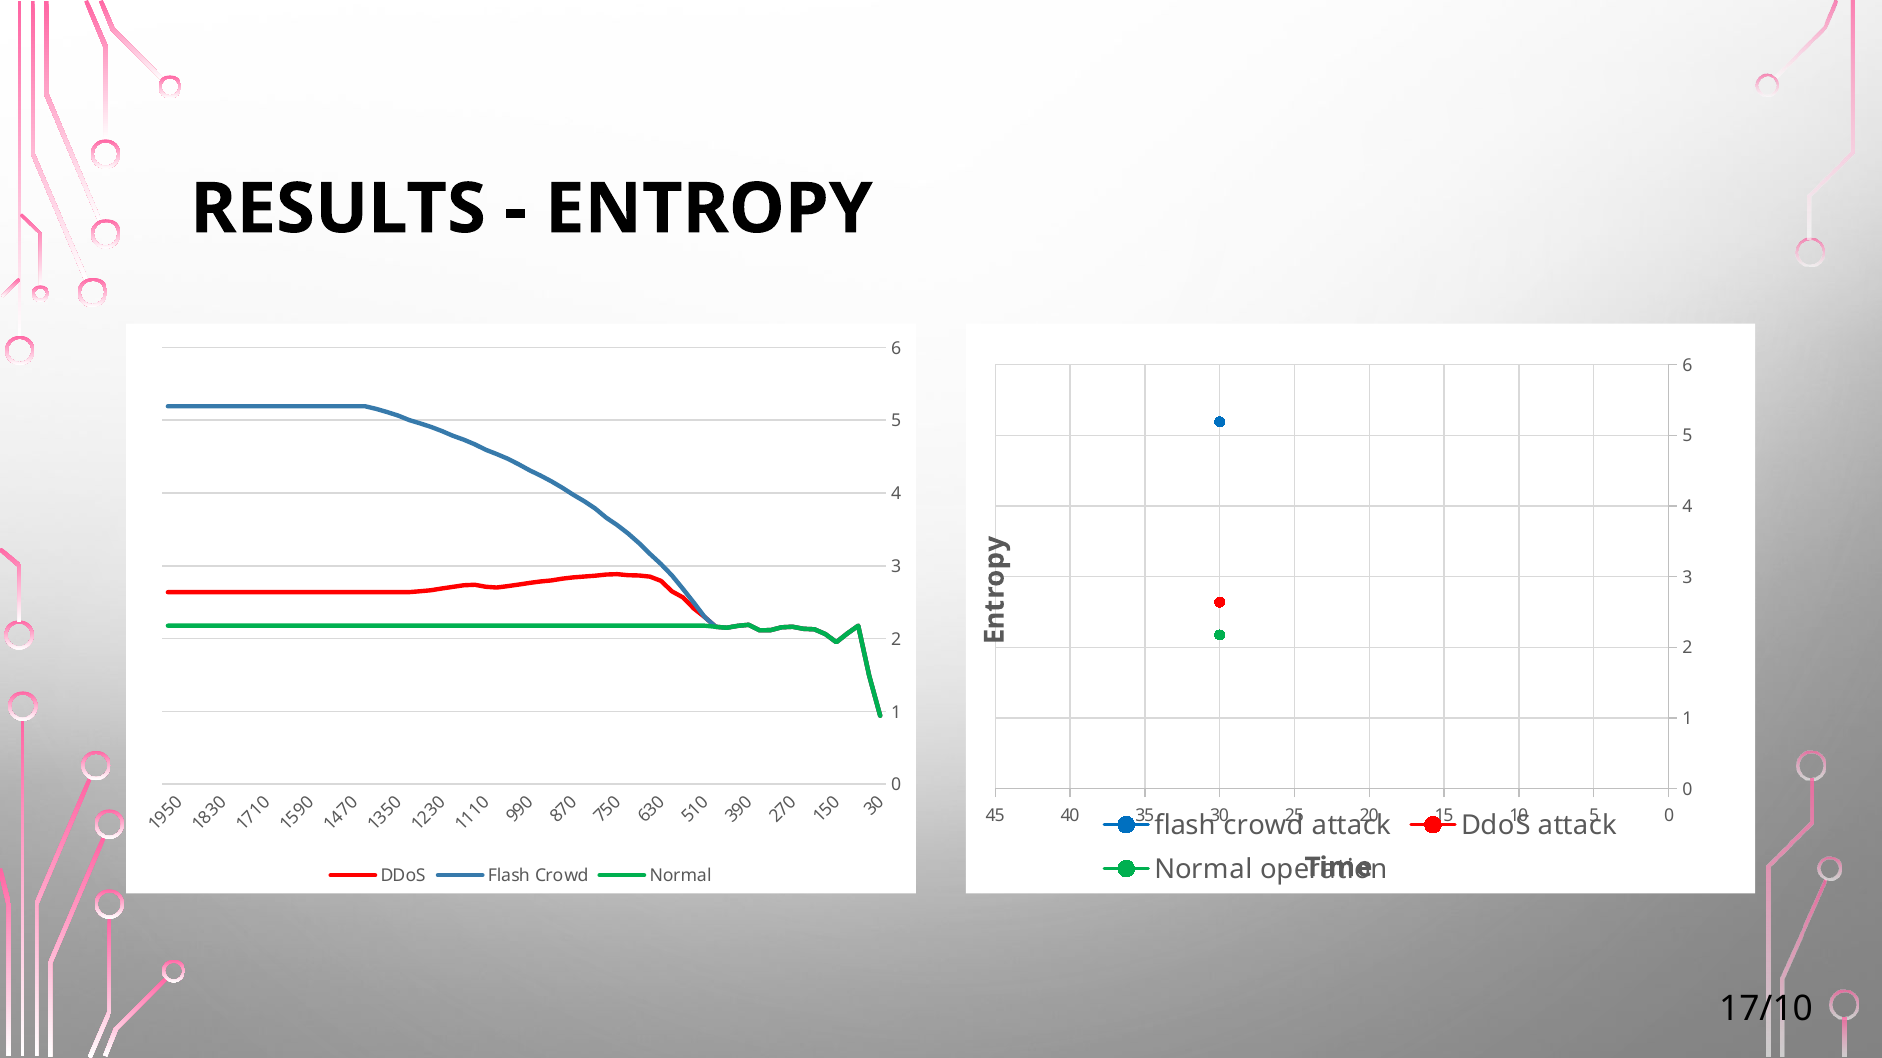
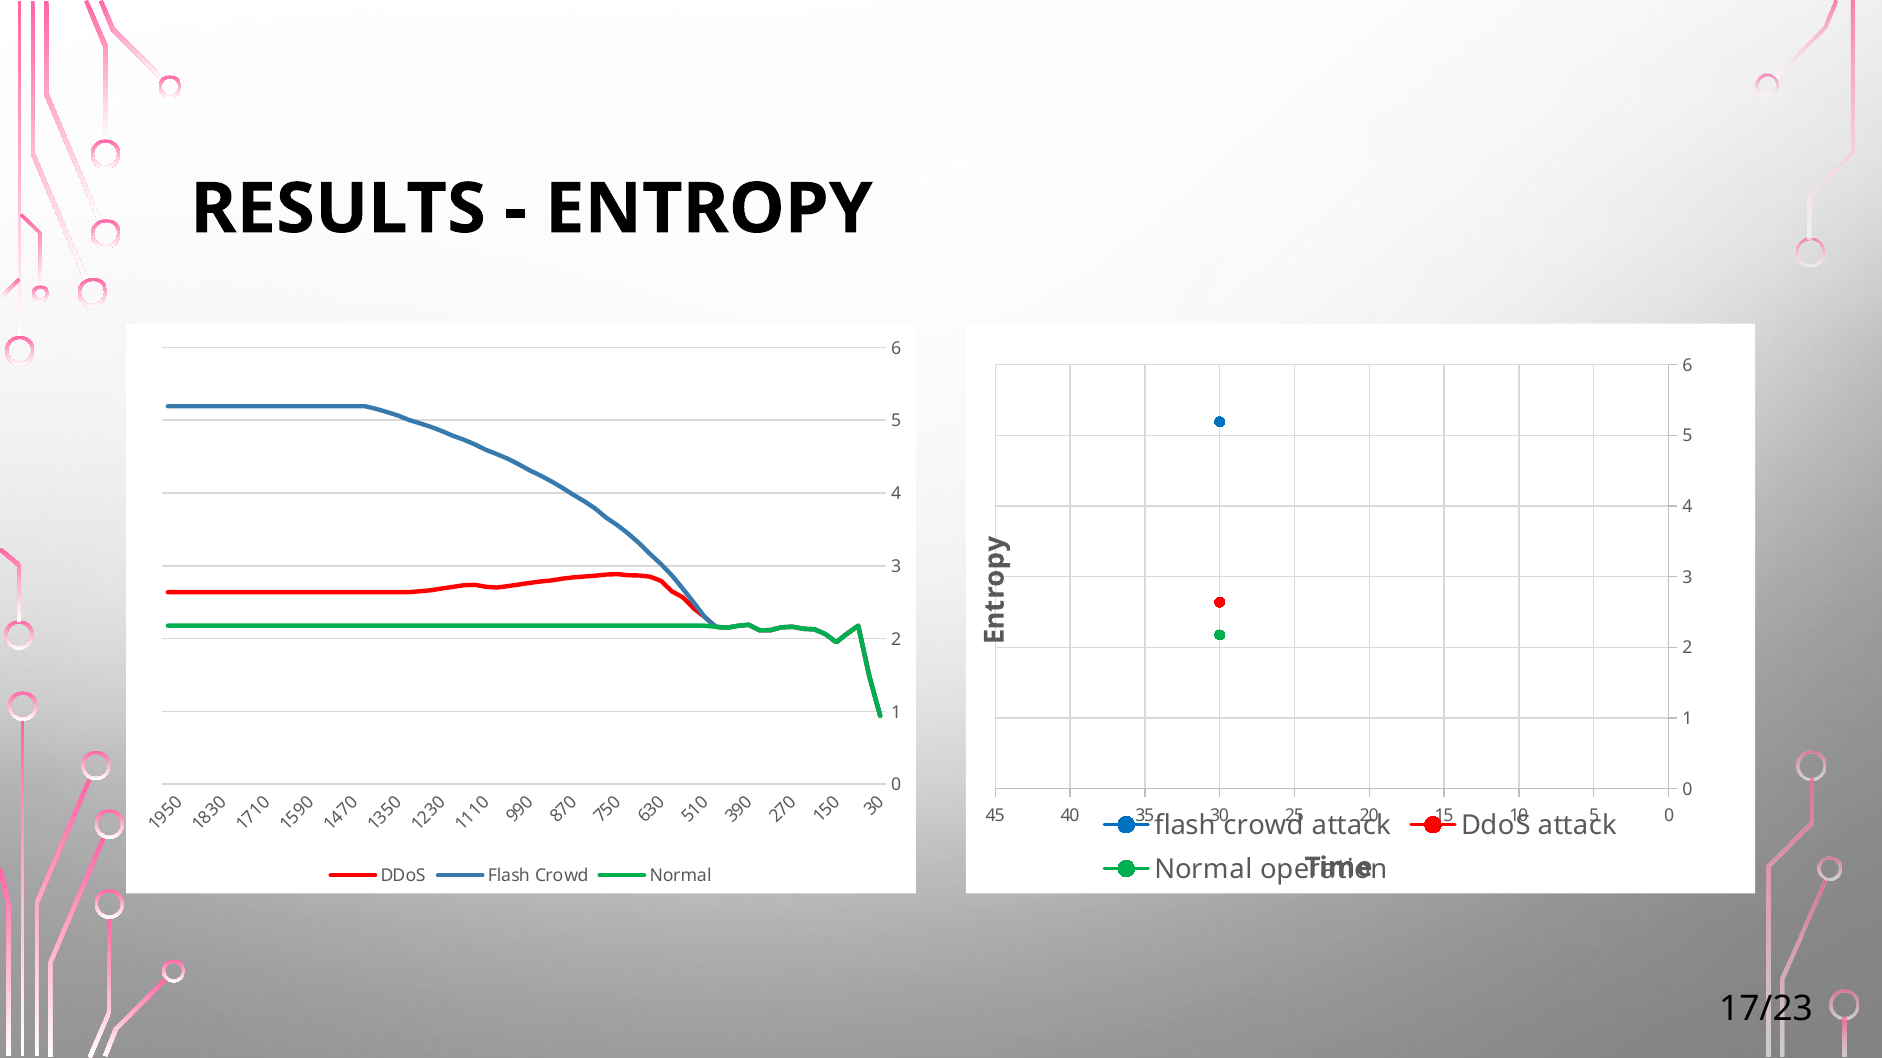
17/10: 17/10 -> 17/23
